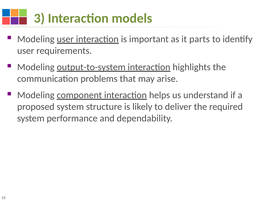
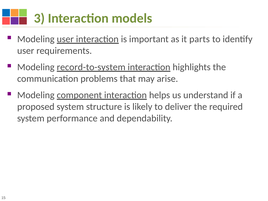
output-to-system: output-to-system -> record-to-system
